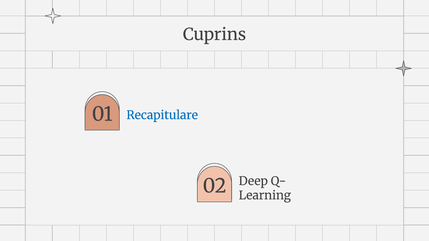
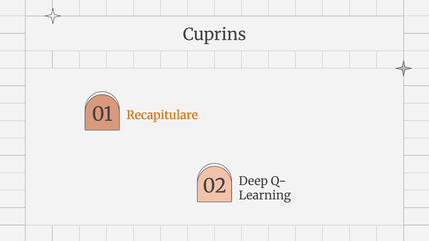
Recapitulare colour: blue -> orange
